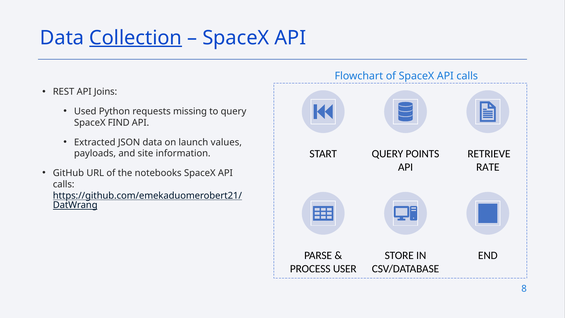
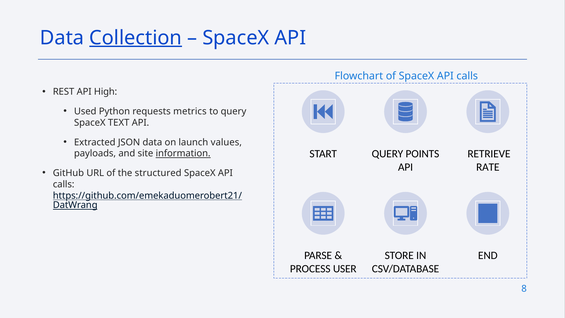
Joins: Joins -> High
missing: missing -> metrics
FIND: FIND -> TEXT
information underline: none -> present
notebooks: notebooks -> structured
